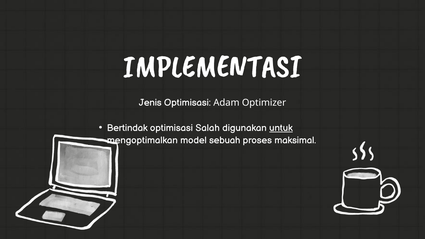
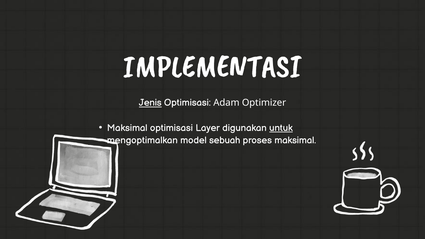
Jenis underline: none -> present
Bertindak at (127, 128): Bertindak -> Maksimal
Salah: Salah -> Layer
